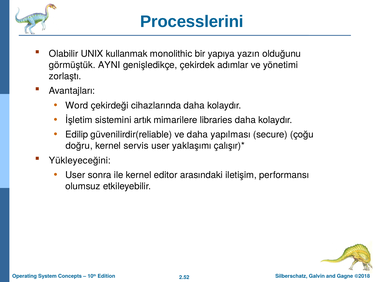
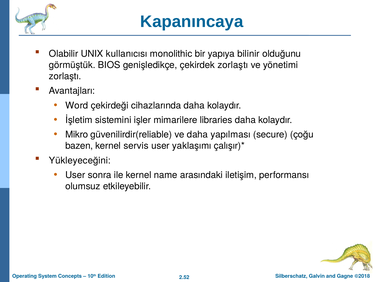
Processlerini: Processlerini -> Kapanıncaya
kullanmak: kullanmak -> kullanıcısı
yazın: yazın -> bilinir
AYNI: AYNI -> BIOS
çekirdek adımlar: adımlar -> zorlaştı
artık: artık -> işler
Edilip: Edilip -> Mikro
doğru: doğru -> bazen
editor: editor -> name
